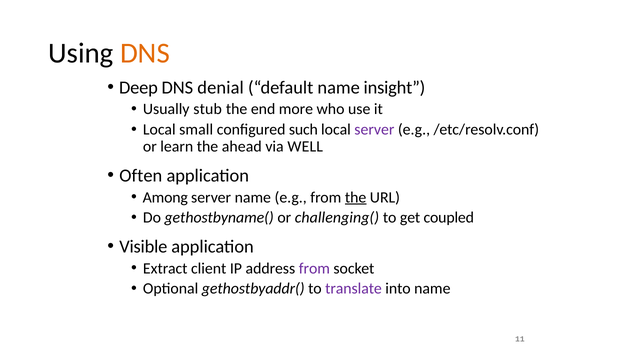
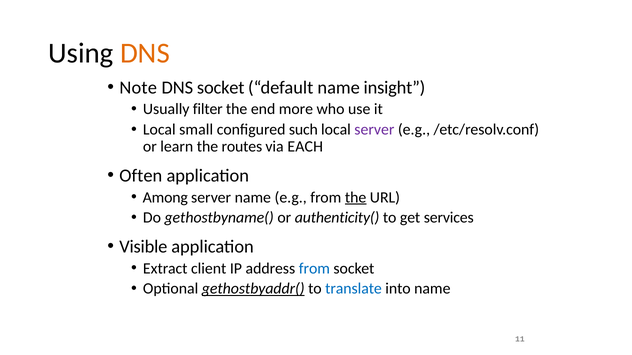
Deep: Deep -> Note
DNS denial: denial -> socket
stub: stub -> filter
ahead: ahead -> routes
WELL: WELL -> EACH
challenging(: challenging( -> authenticity(
coupled: coupled -> services
from at (314, 269) colour: purple -> blue
gethostbyaddr( underline: none -> present
translate colour: purple -> blue
